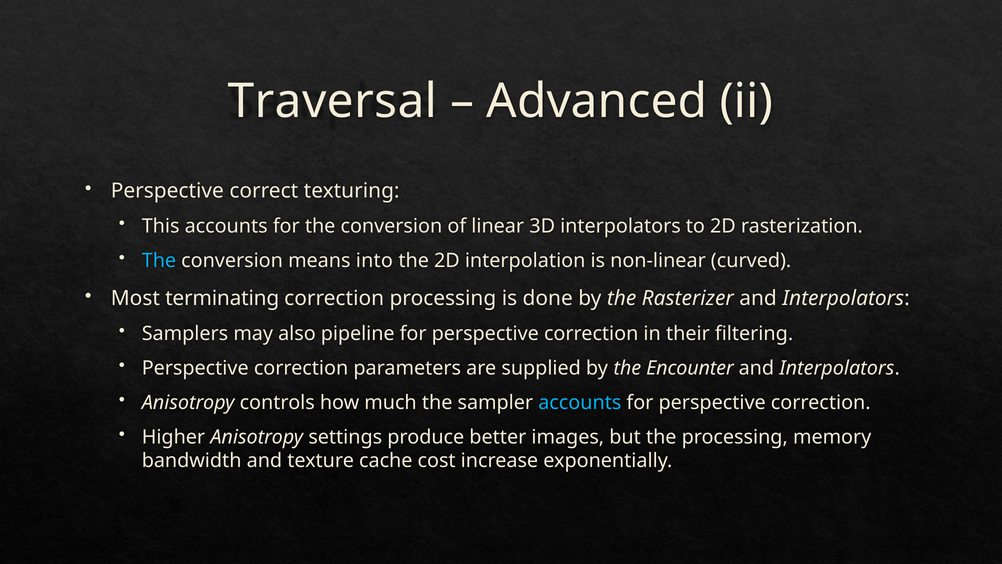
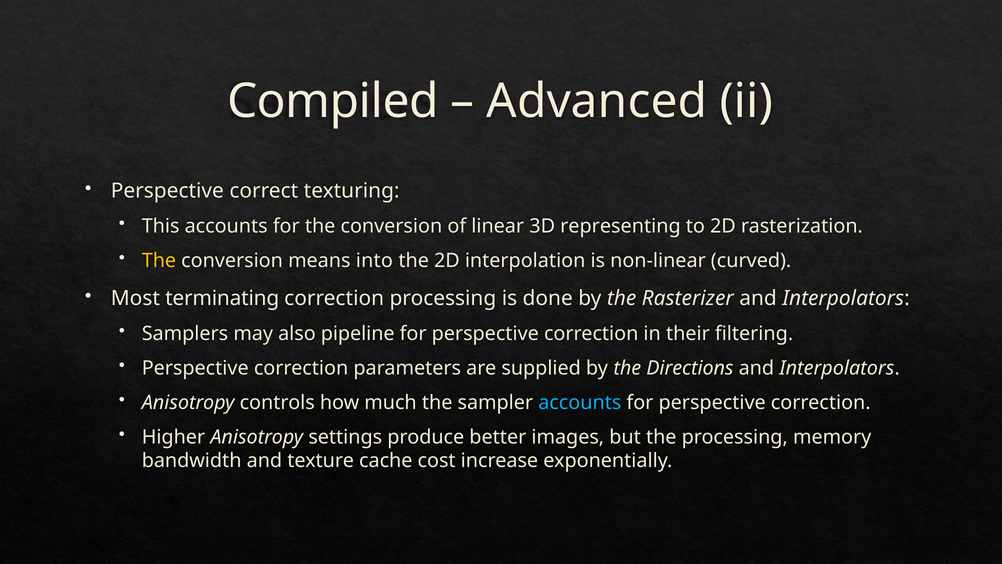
Traversal: Traversal -> Compiled
3D interpolators: interpolators -> representing
The at (159, 260) colour: light blue -> yellow
Encounter: Encounter -> Directions
